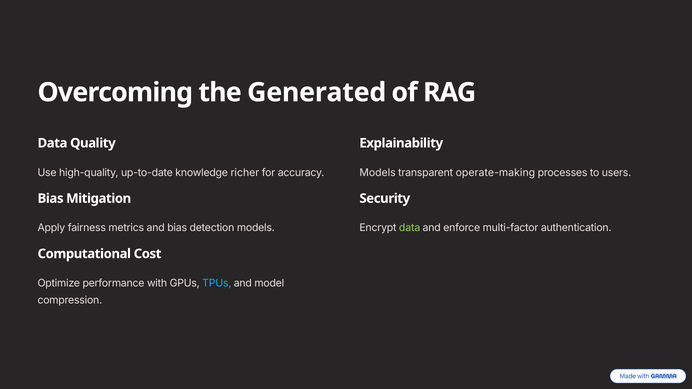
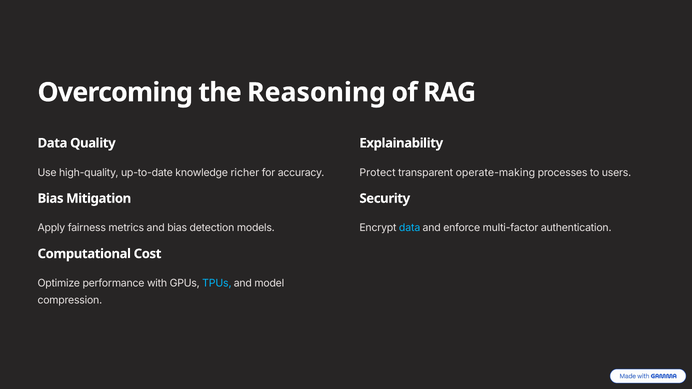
Generated: Generated -> Reasoning
Models at (378, 173): Models -> Protect
data at (410, 228) colour: light green -> light blue
